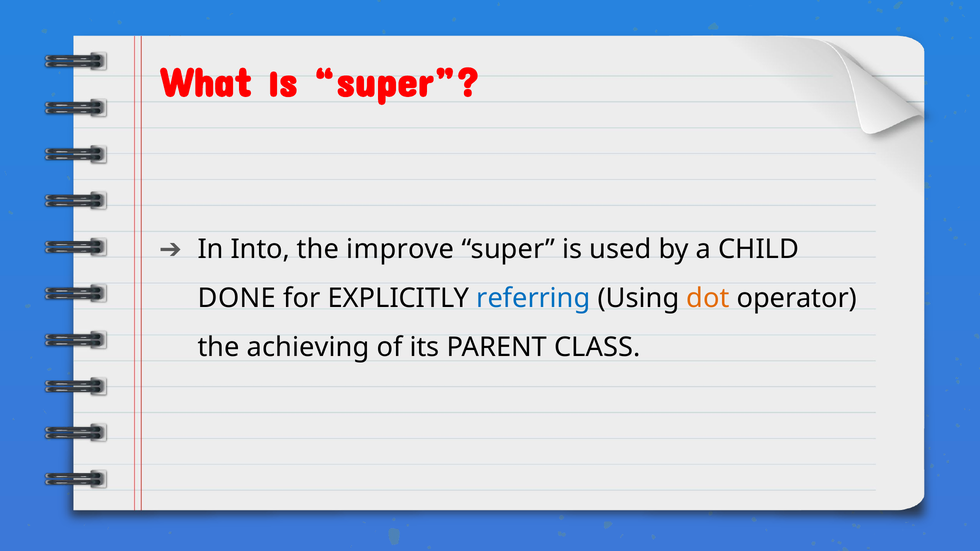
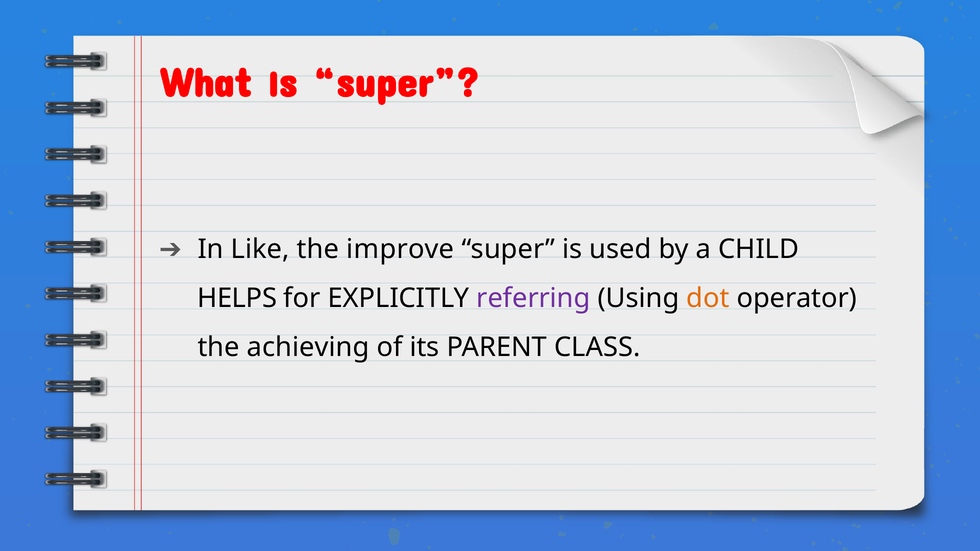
Into: Into -> Like
DONE: DONE -> HELPS
referring colour: blue -> purple
